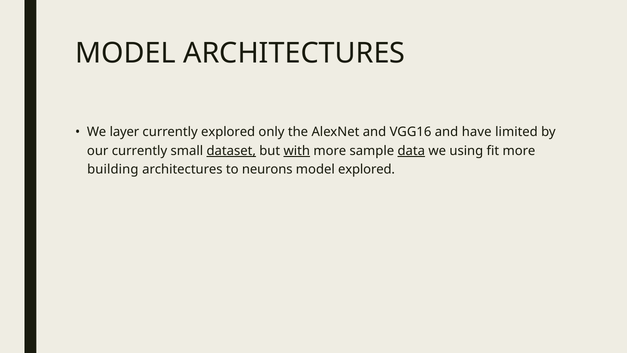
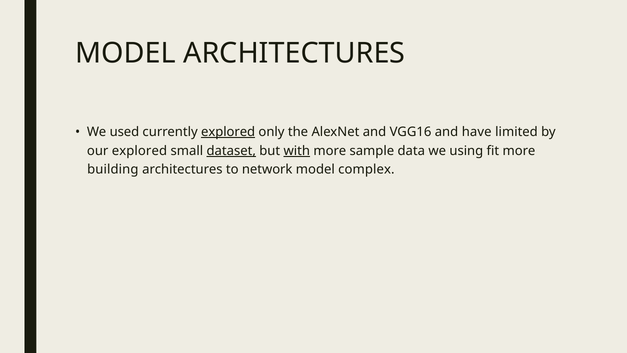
layer: layer -> used
explored at (228, 132) underline: none -> present
our currently: currently -> explored
data underline: present -> none
neurons: neurons -> network
model explored: explored -> complex
